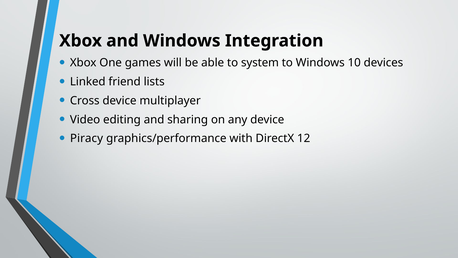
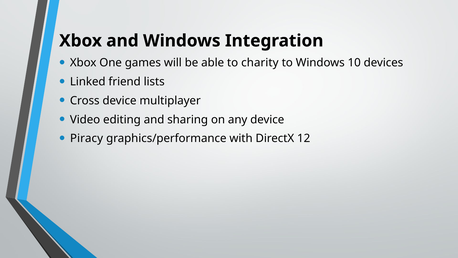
system: system -> charity
